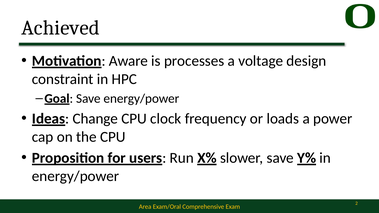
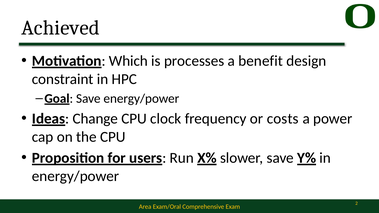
Aware: Aware -> Which
voltage: voltage -> benefit
loads: loads -> costs
